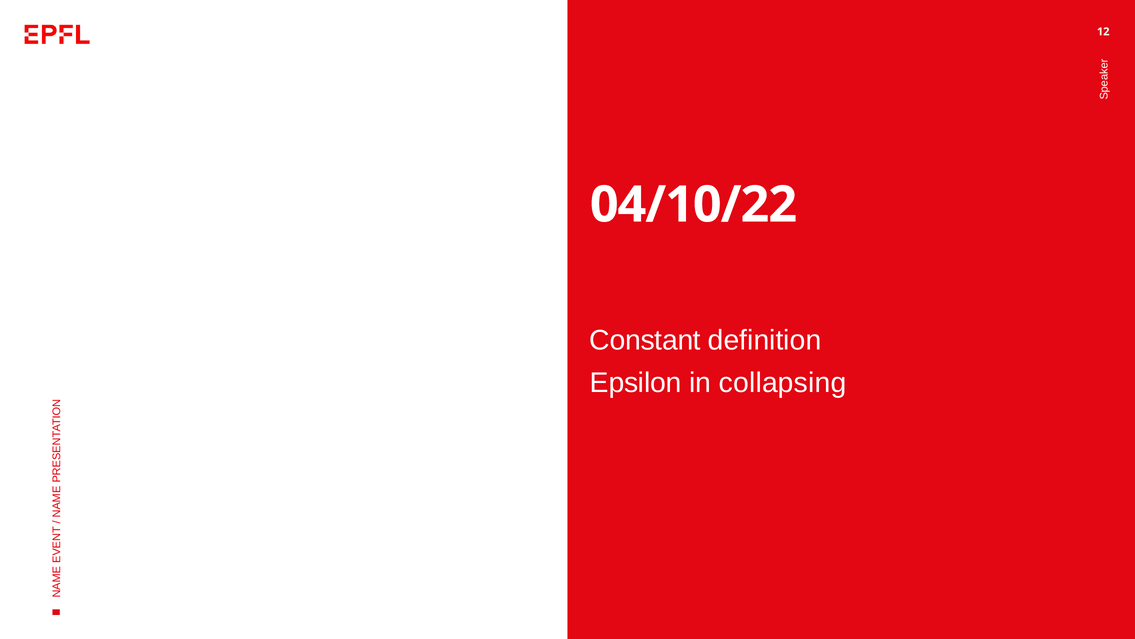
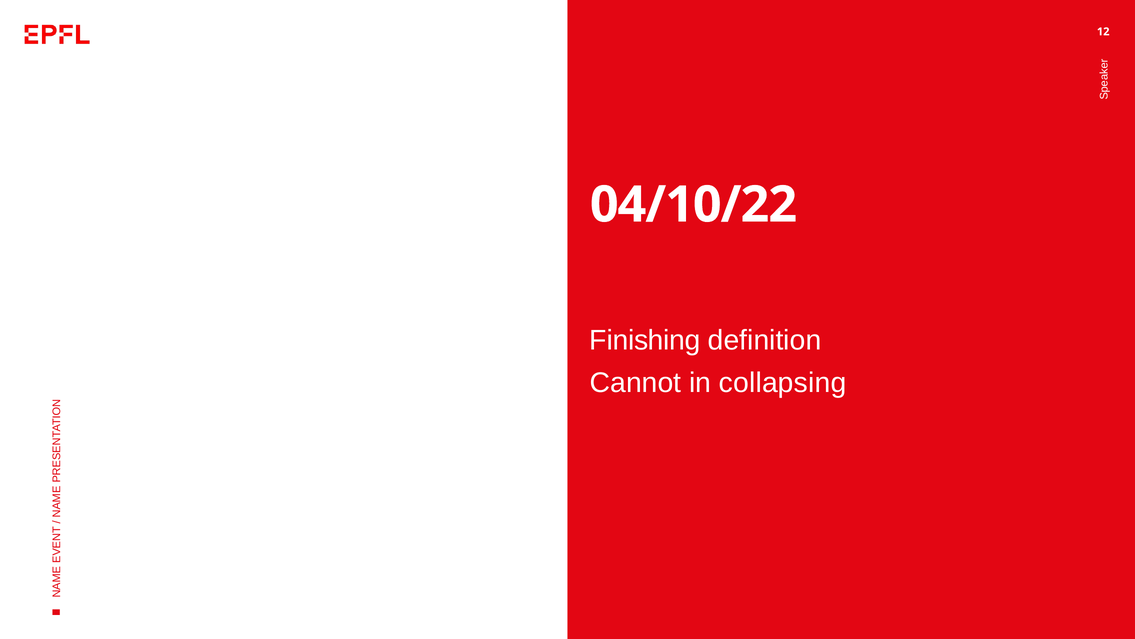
Constant: Constant -> Finishing
Epsilon: Epsilon -> Cannot
